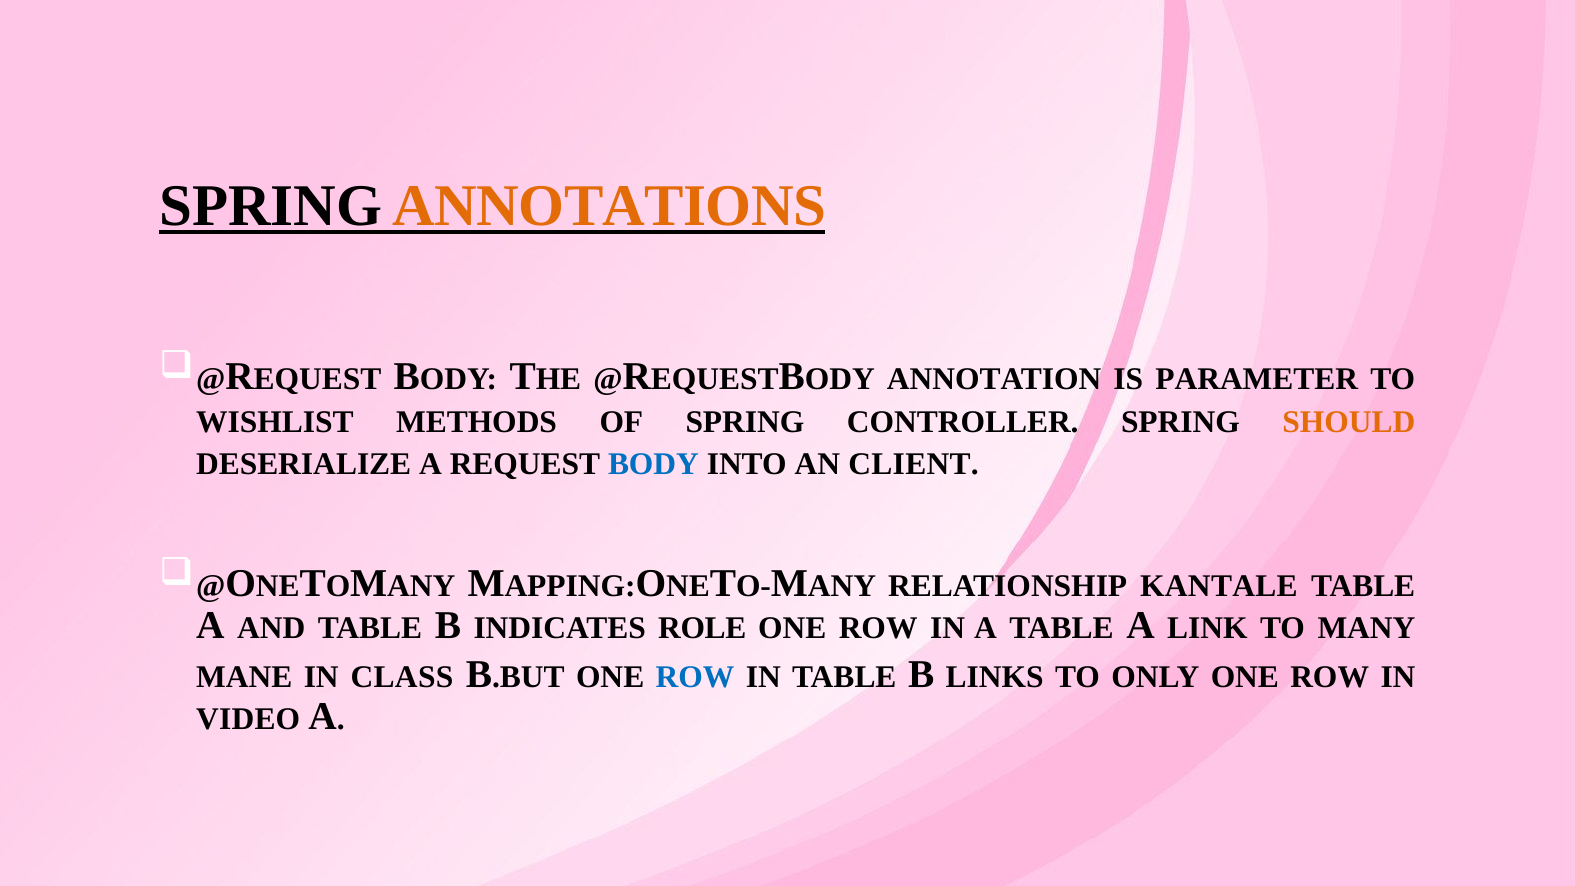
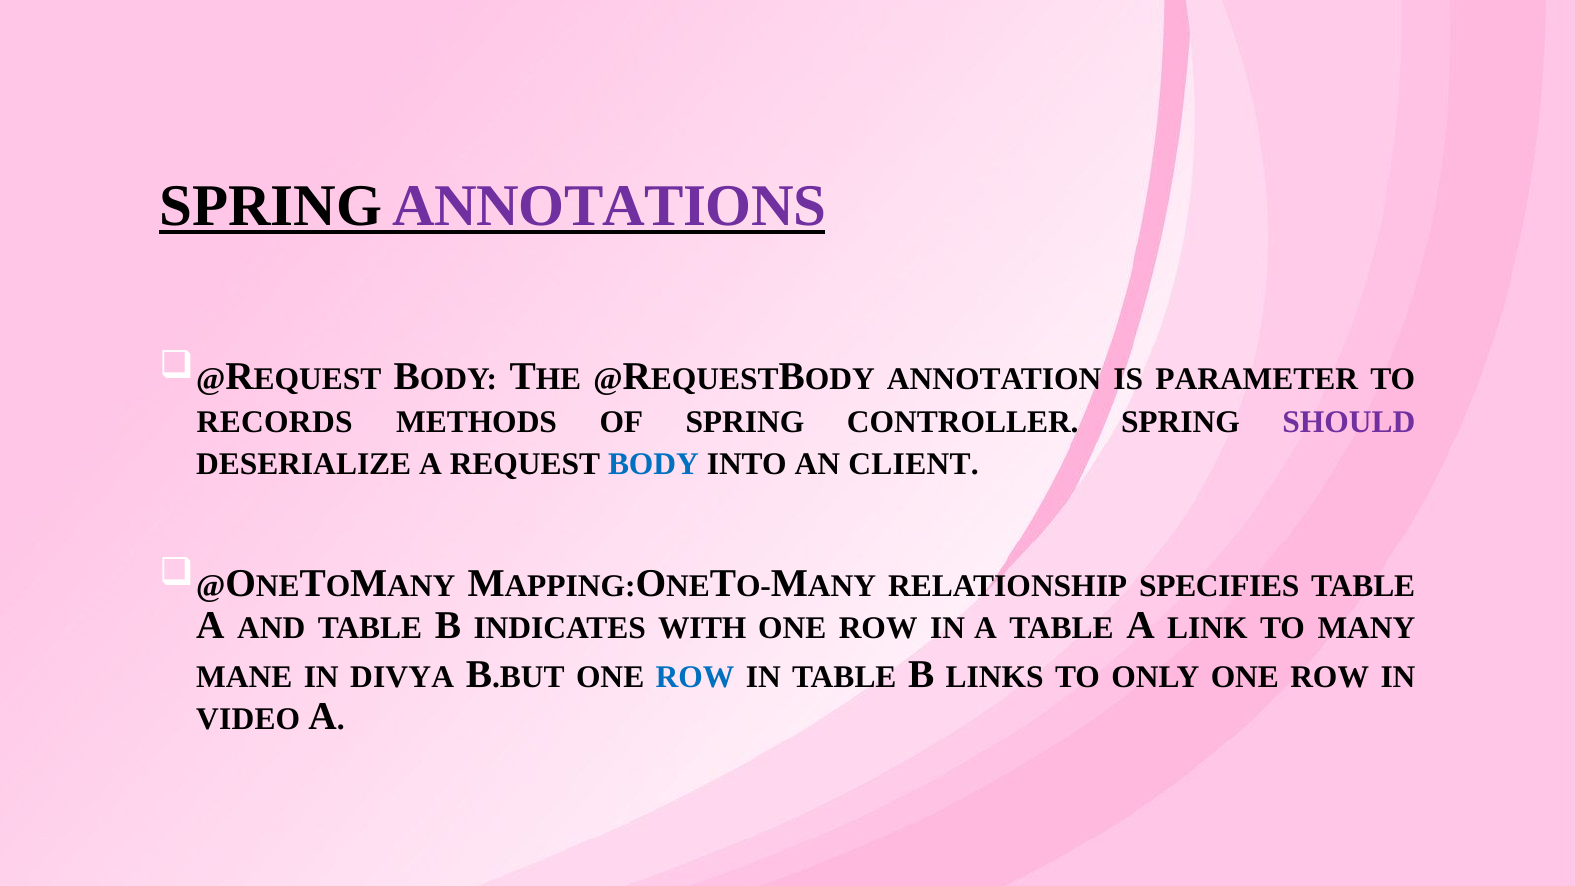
ANNOTATIONS colour: orange -> purple
WISHLIST: WISHLIST -> RECORDS
SHOULD colour: orange -> purple
KANTALE: KANTALE -> SPECIFIES
ROLE: ROLE -> WITH
CLASS: CLASS -> DIVYA
